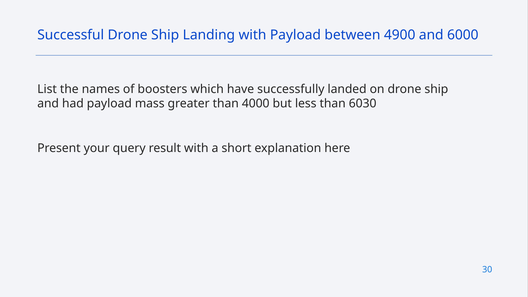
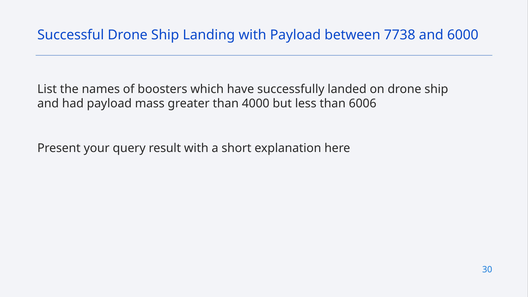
4900: 4900 -> 7738
6030: 6030 -> 6006
